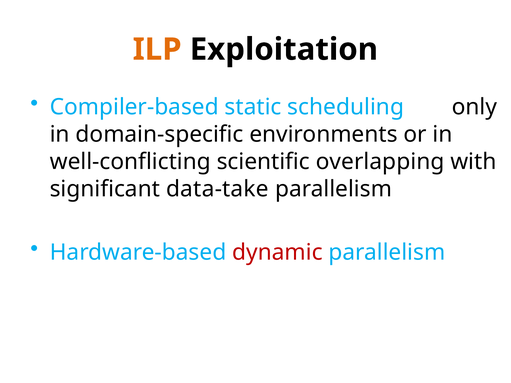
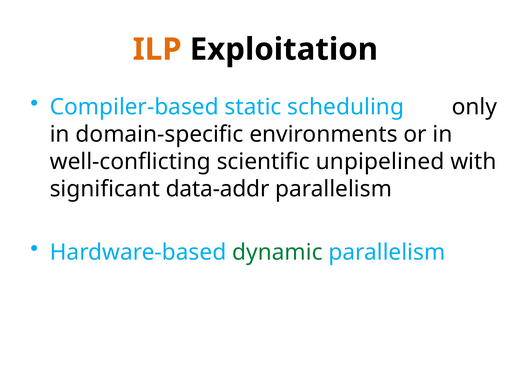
overlapping: overlapping -> unpipelined
data-take: data-take -> data-addr
dynamic colour: red -> green
